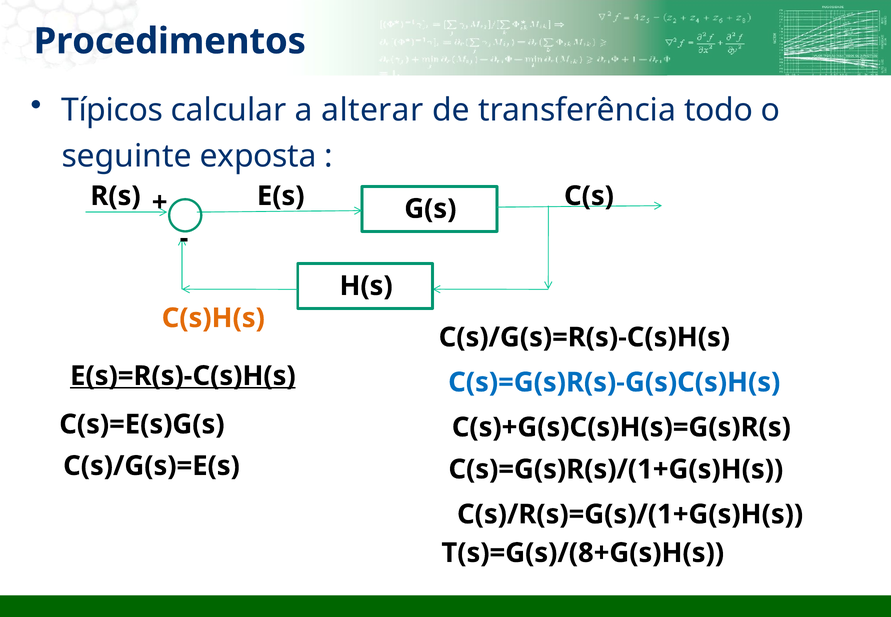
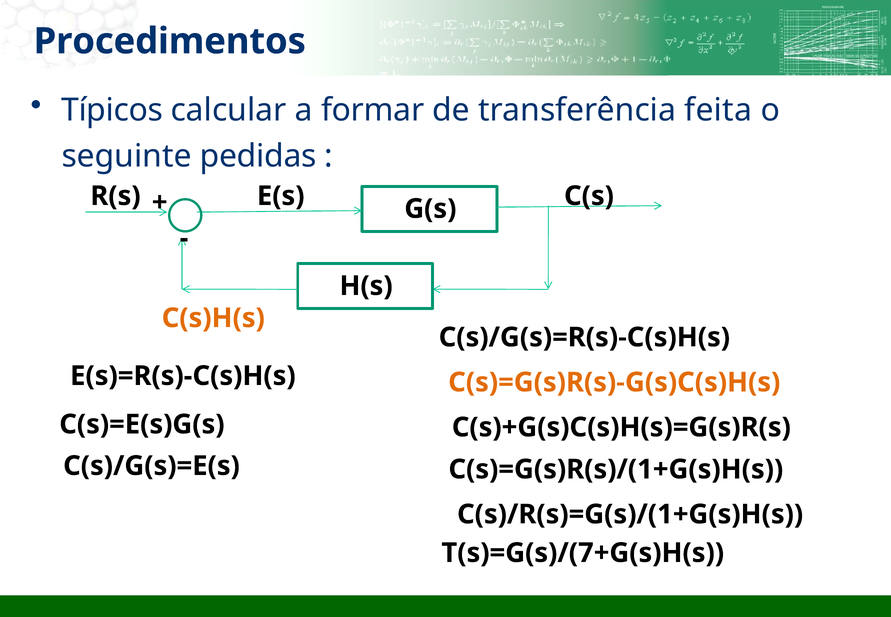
alterar: alterar -> formar
todo: todo -> feita
exposta: exposta -> pedidas
E(s)=R(s)-C(s)H(s underline: present -> none
C(s)=G(s)R(s)-G(s)C(s)H(s colour: blue -> orange
T(s)=G(s)/(8+G(s)H(s: T(s)=G(s)/(8+G(s)H(s -> T(s)=G(s)/(7+G(s)H(s
